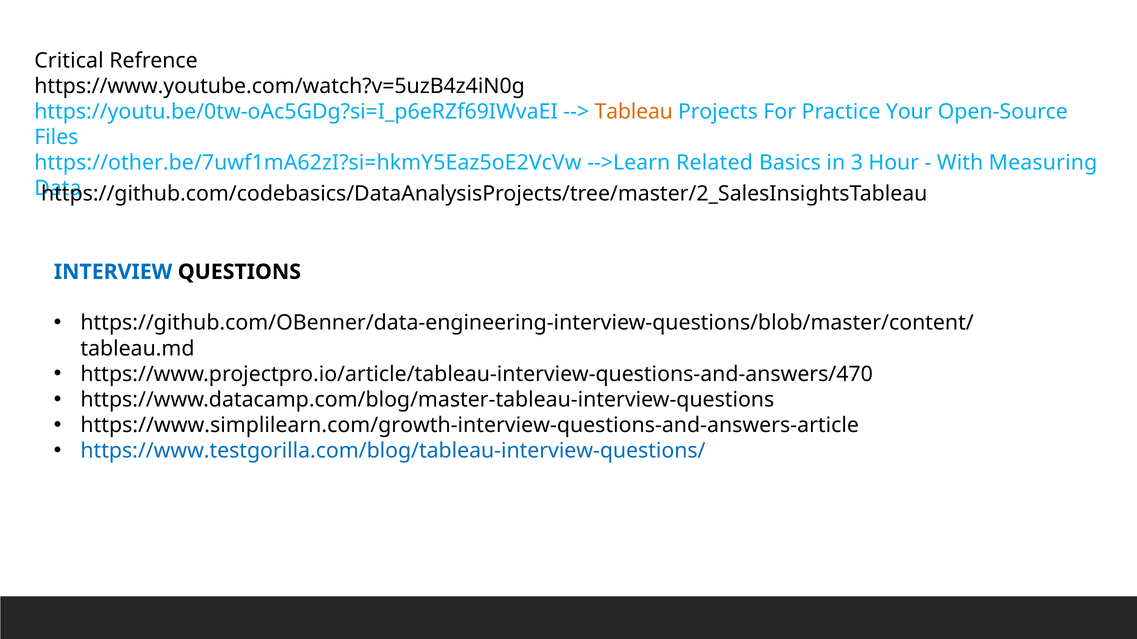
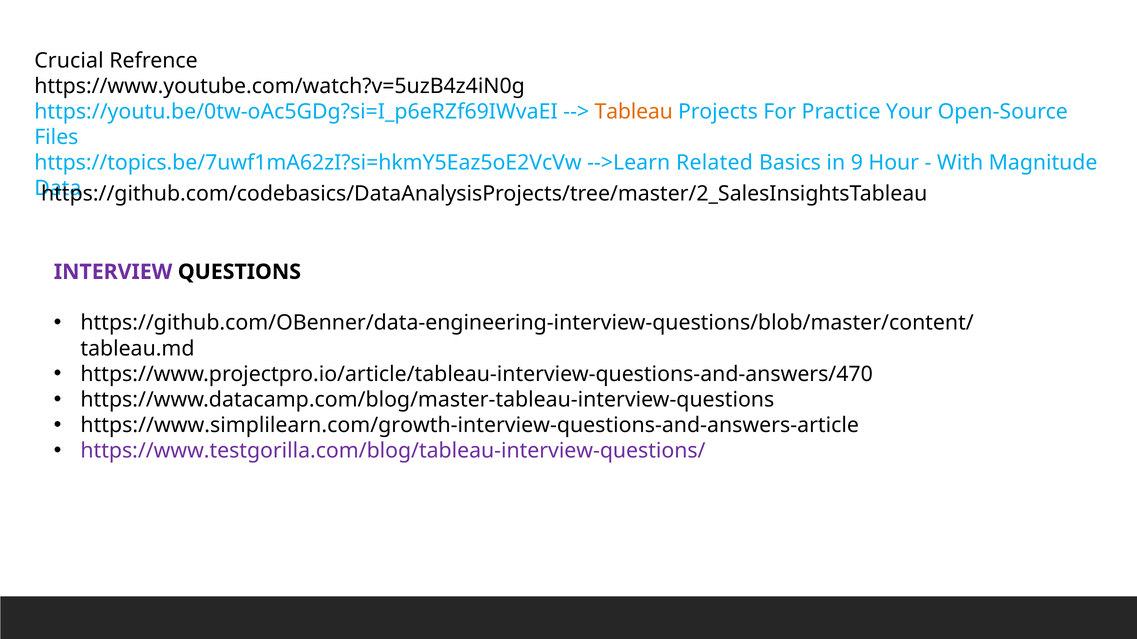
Critical: Critical -> Crucial
https://other.be/7uwf1mA62zI?si=hkmY5Eaz5oE2VcVw: https://other.be/7uwf1mA62zI?si=hkmY5Eaz5oE2VcVw -> https://topics.be/7uwf1mA62zI?si=hkmY5Eaz5oE2VcVw
3: 3 -> 9
Measuring: Measuring -> Magnitude
INTERVIEW colour: blue -> purple
https://www.testgorilla.com/blog/tableau-interview-questions/ colour: blue -> purple
